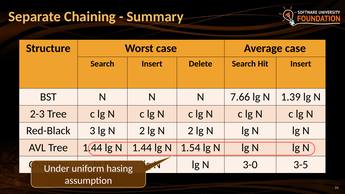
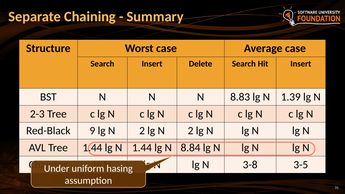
7.66: 7.66 -> 8.83
3: 3 -> 9
1.54: 1.54 -> 8.84
3-0: 3-0 -> 3-8
